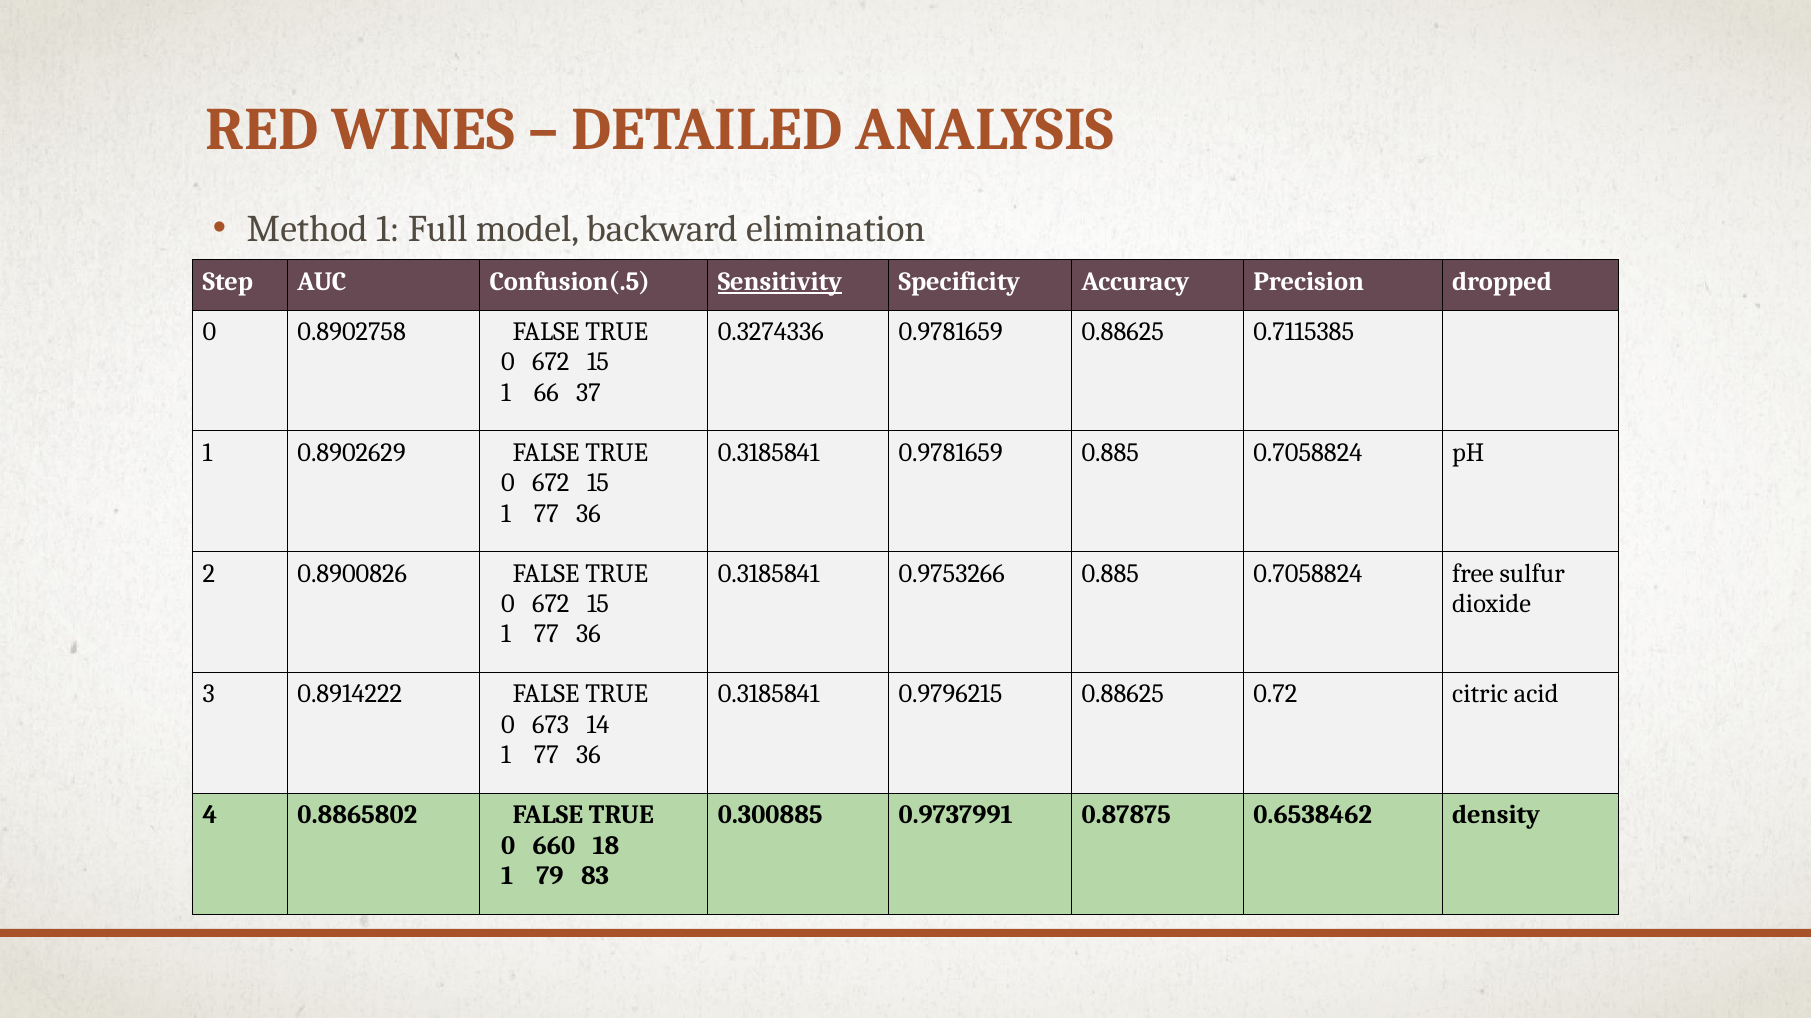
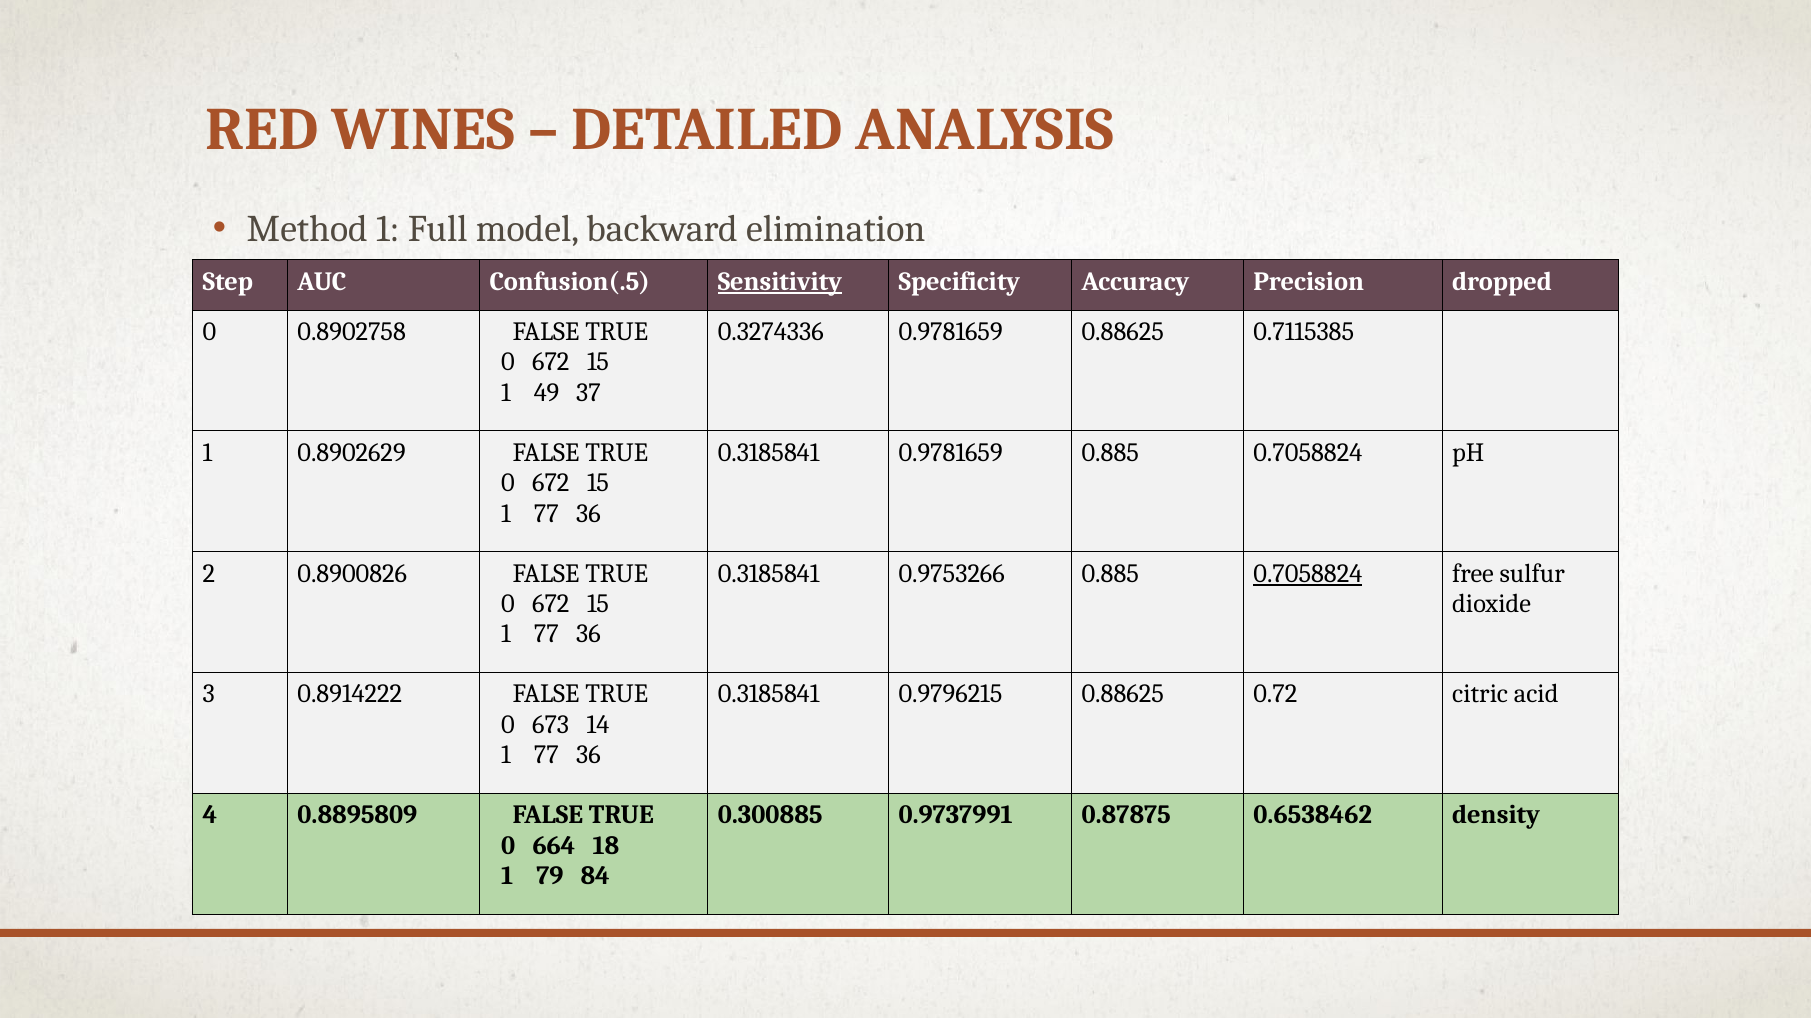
66: 66 -> 49
0.7058824 at (1308, 574) underline: none -> present
0.8865802: 0.8865802 -> 0.8895809
660: 660 -> 664
83: 83 -> 84
